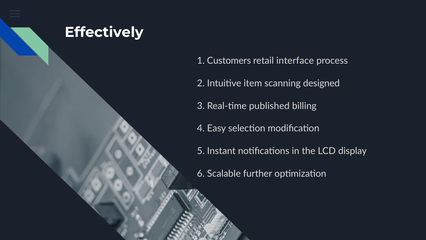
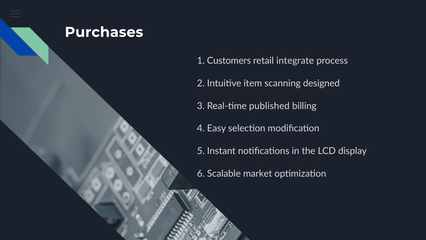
Effectively: Effectively -> Purchases
interface: interface -> integrate
further: further -> market
